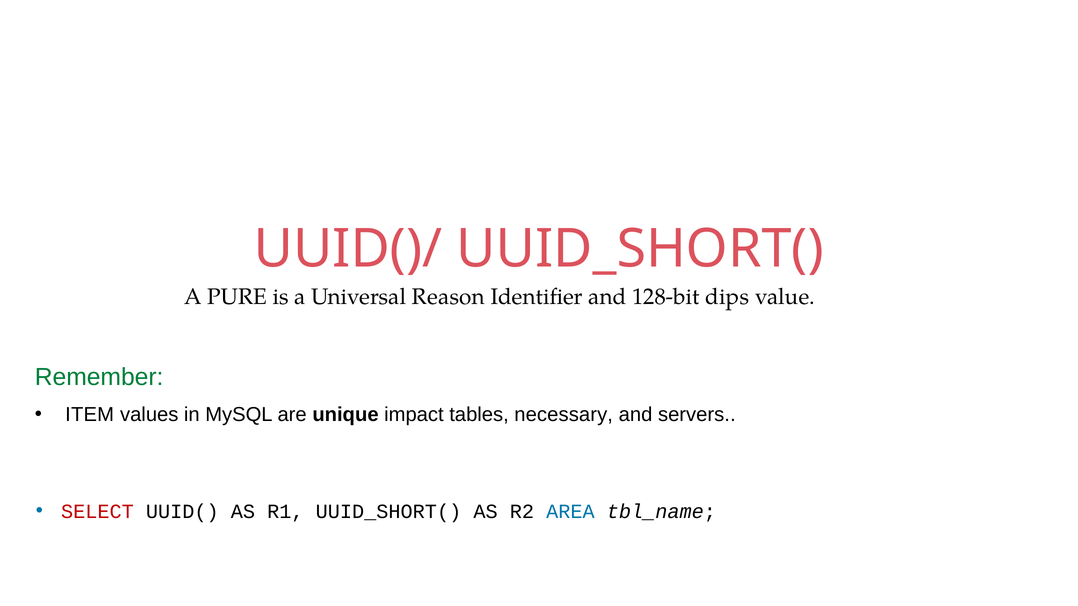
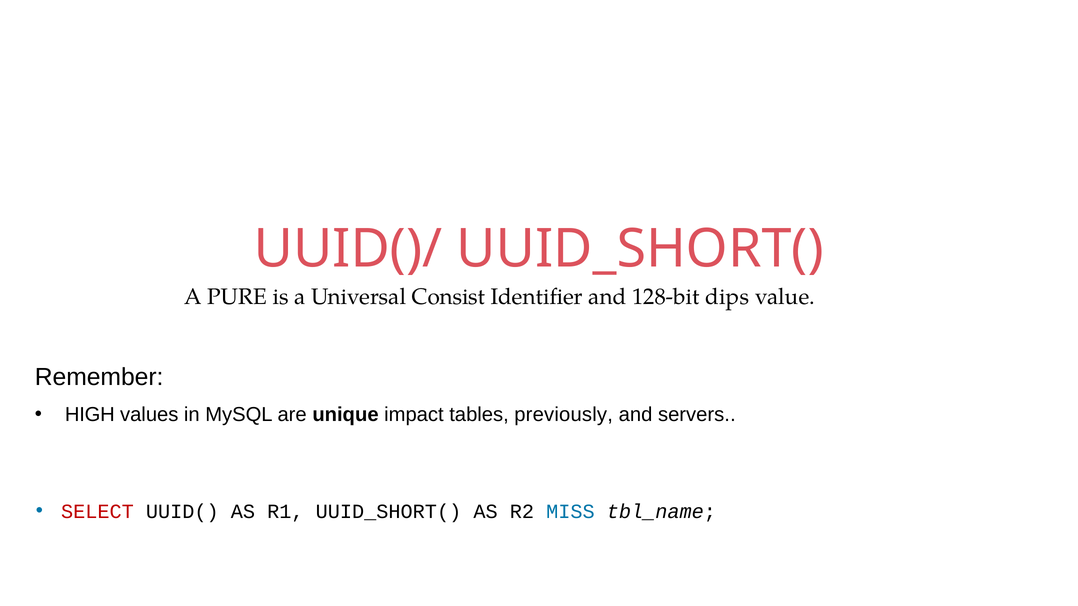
Reason: Reason -> Consist
Remember colour: green -> black
ITEM: ITEM -> HIGH
necessary: necessary -> previously
AREA: AREA -> MISS
